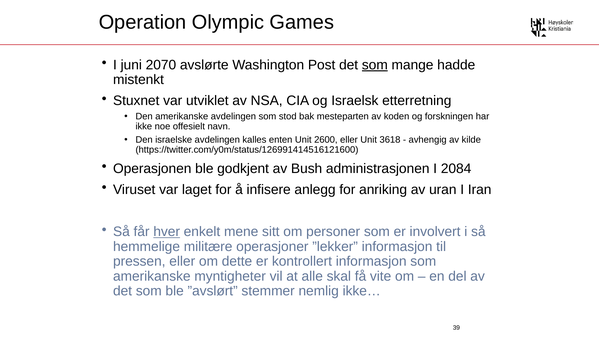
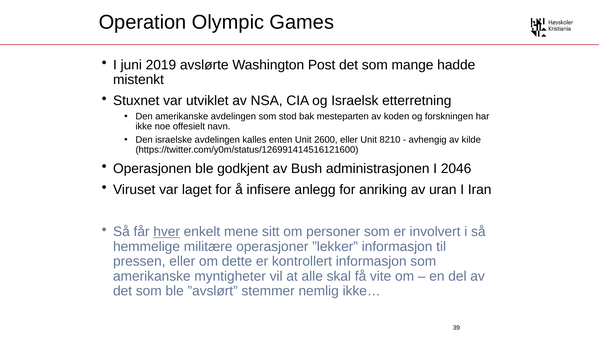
2070: 2070 -> 2019
som at (375, 65) underline: present -> none
3618: 3618 -> 8210
2084: 2084 -> 2046
